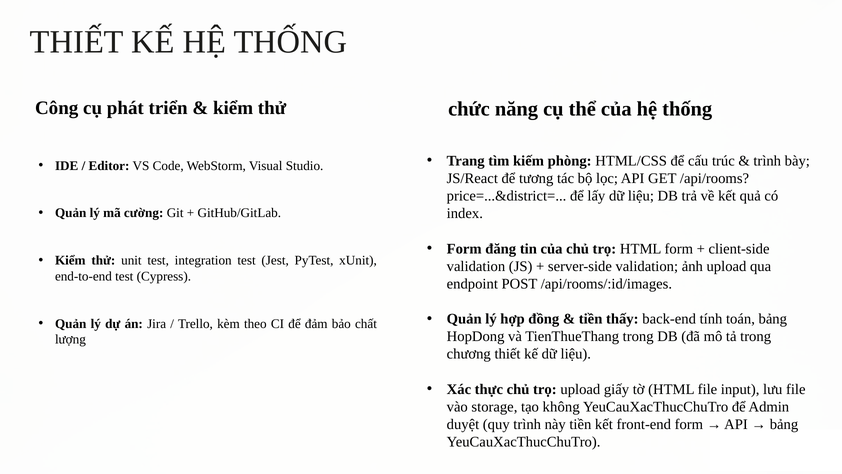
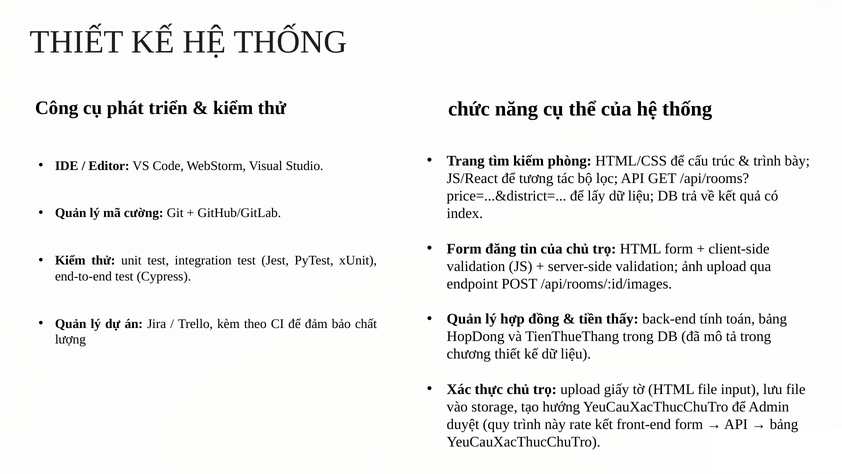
không: không -> hướng
này tiền: tiền -> rate
